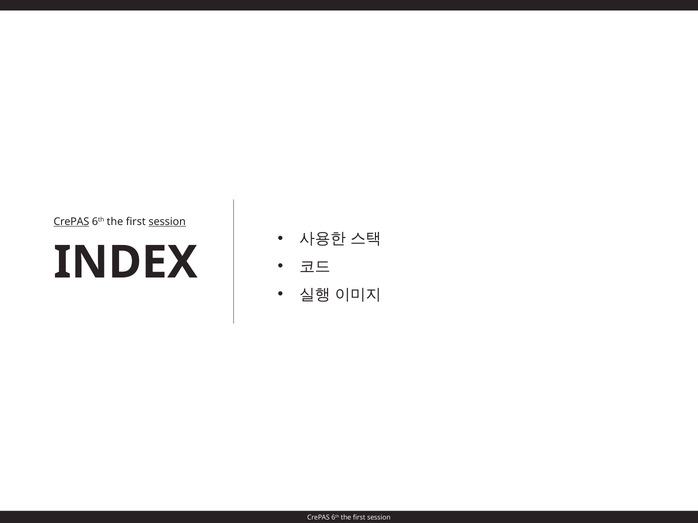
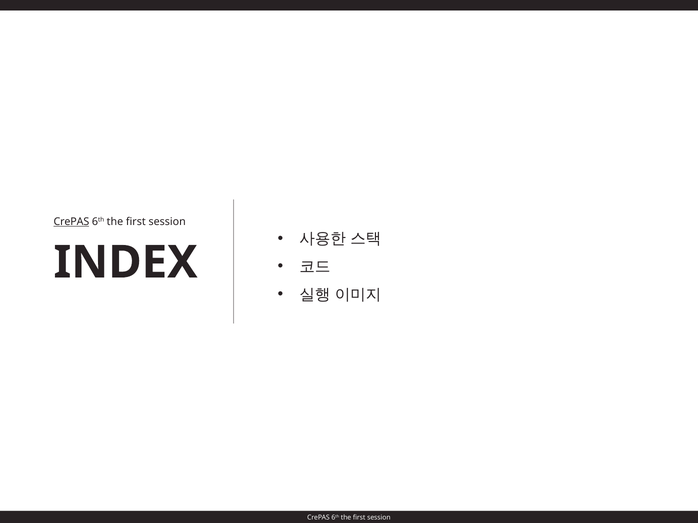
session at (167, 222) underline: present -> none
